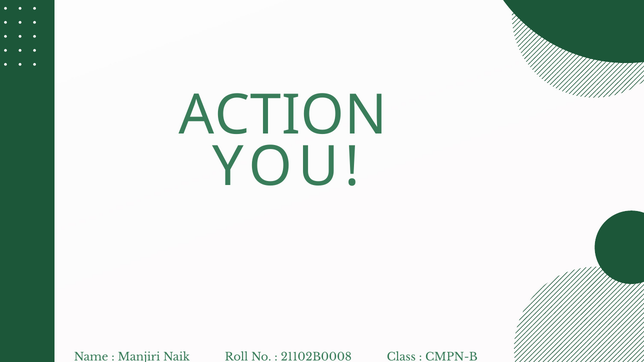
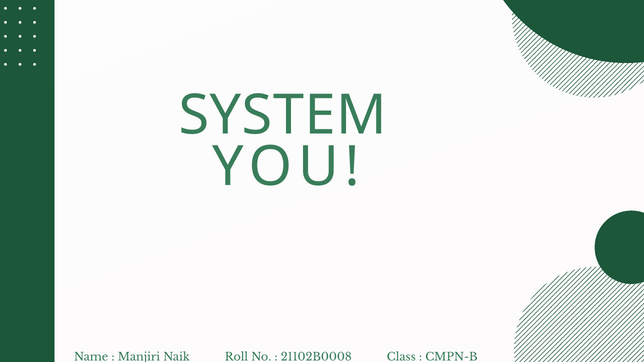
ACTION: ACTION -> SYSTEM
